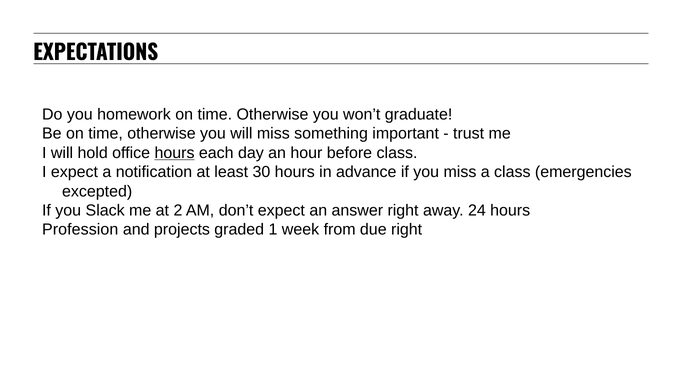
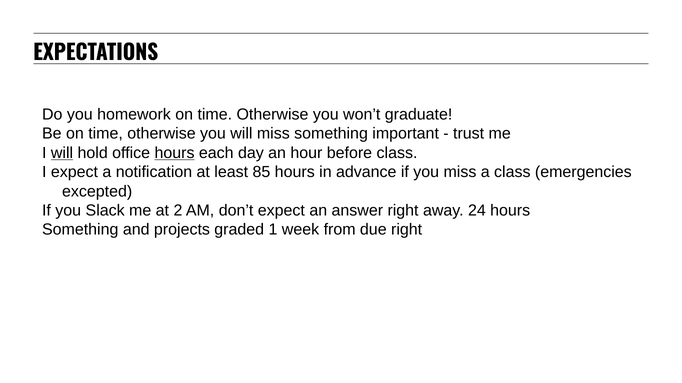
will at (62, 153) underline: none -> present
30: 30 -> 85
Profession at (80, 230): Profession -> Something
